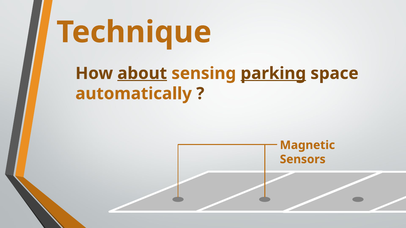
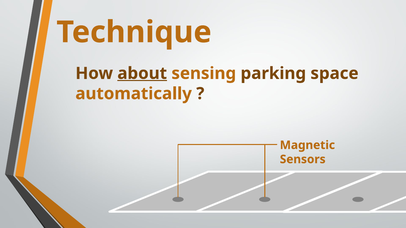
parking underline: present -> none
